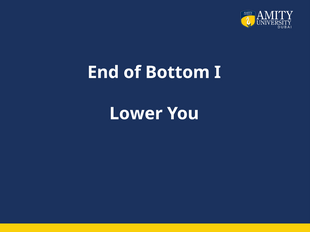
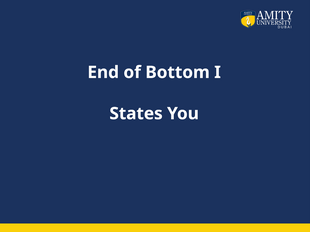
Lower: Lower -> States
